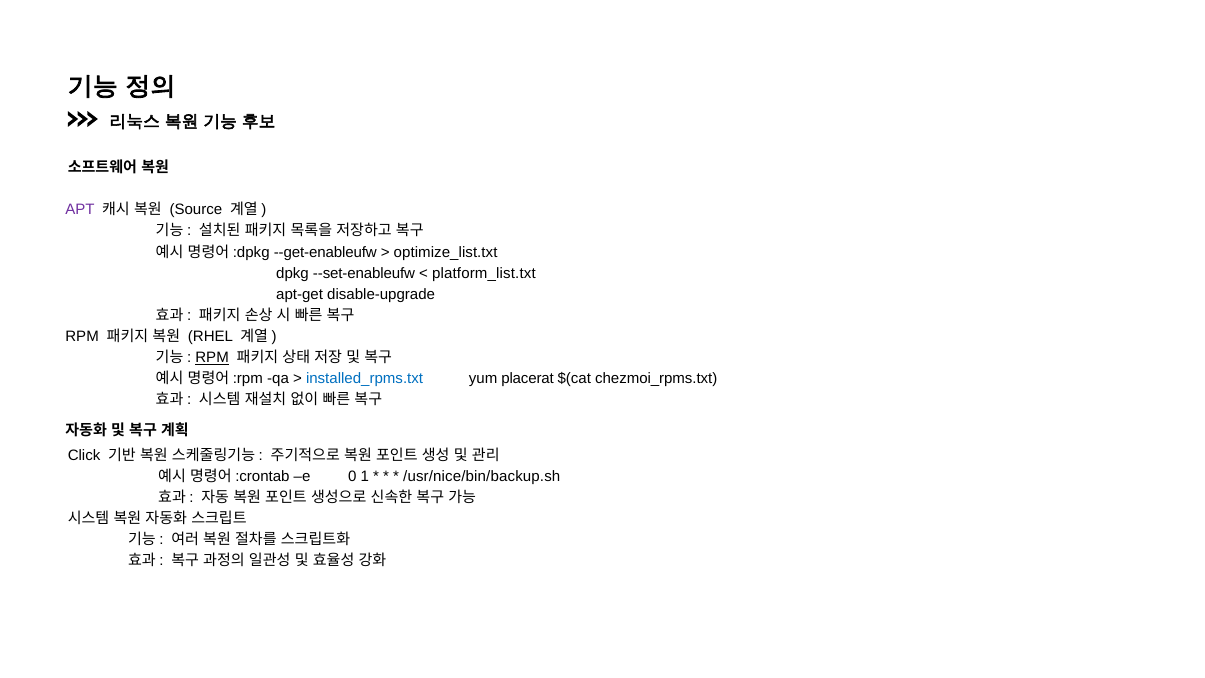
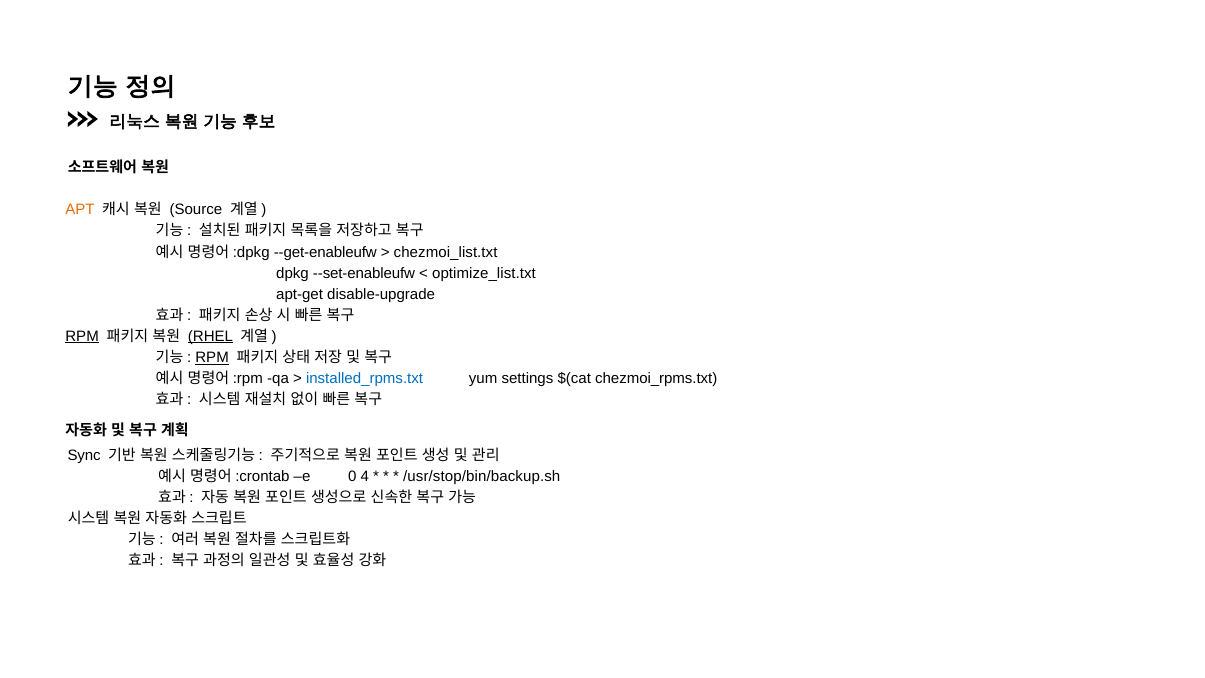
APT colour: purple -> orange
optimize_list.txt: optimize_list.txt -> chezmoi_list.txt
platform_list.txt: platform_list.txt -> optimize_list.txt
RPM at (82, 336) underline: none -> present
RHEL underline: none -> present
placerat: placerat -> settings
Click: Click -> Sync
1: 1 -> 4
/usr/nice/bin/backup.sh: /usr/nice/bin/backup.sh -> /usr/stop/bin/backup.sh
